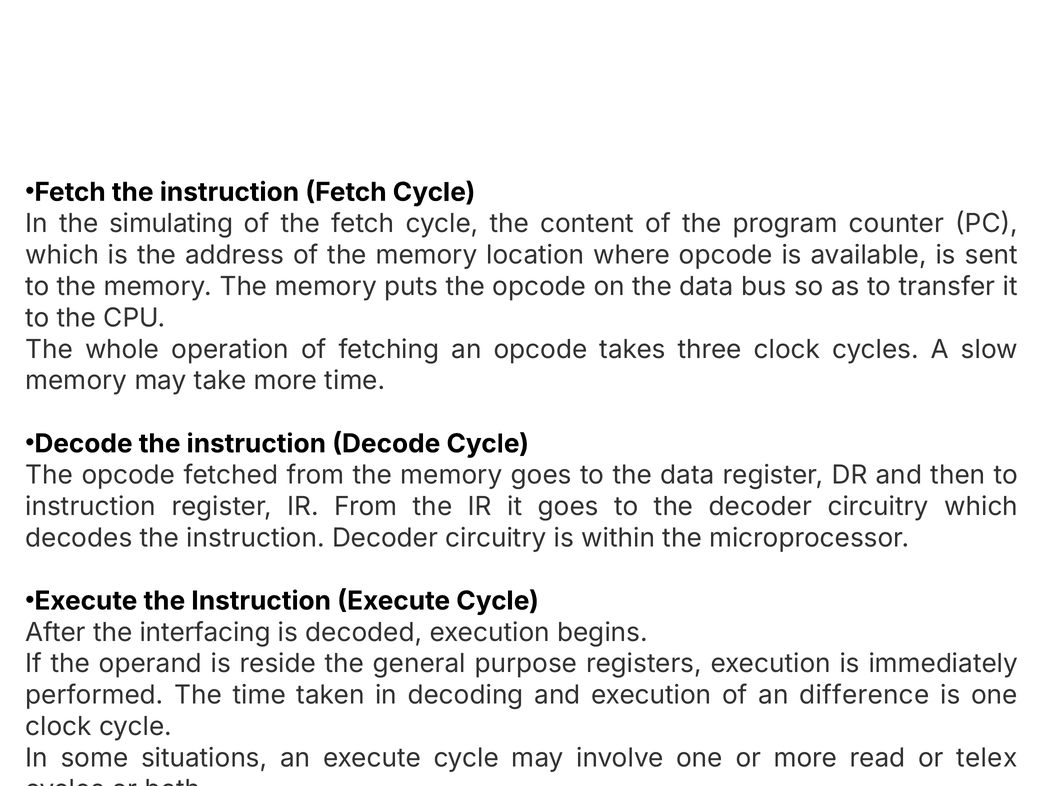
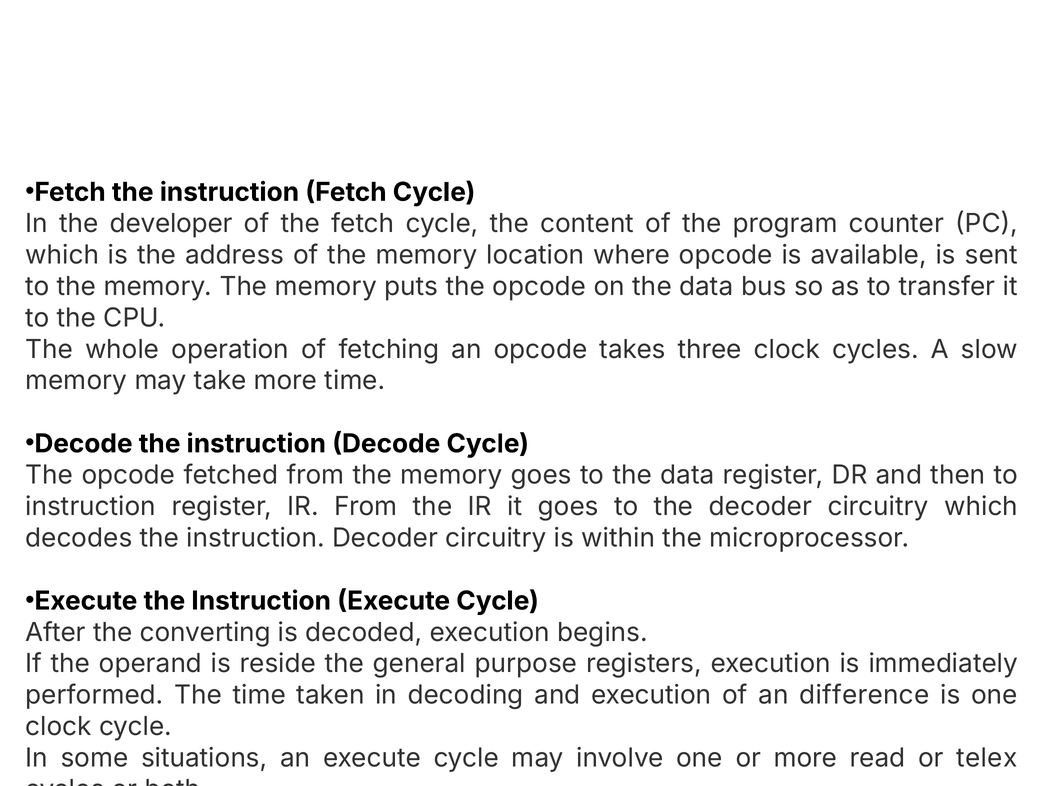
simulating: simulating -> developer
interfacing: interfacing -> converting
